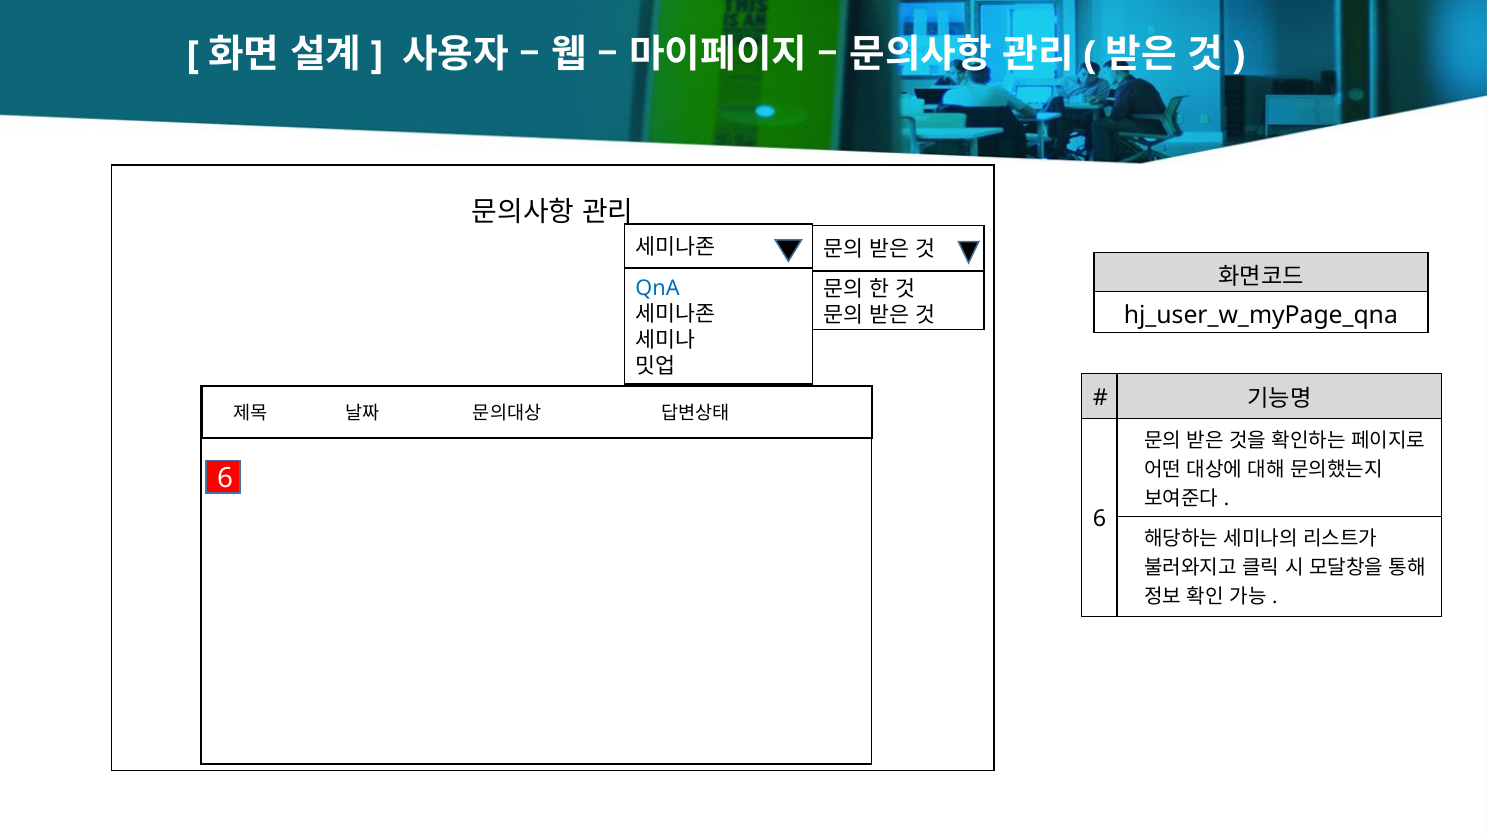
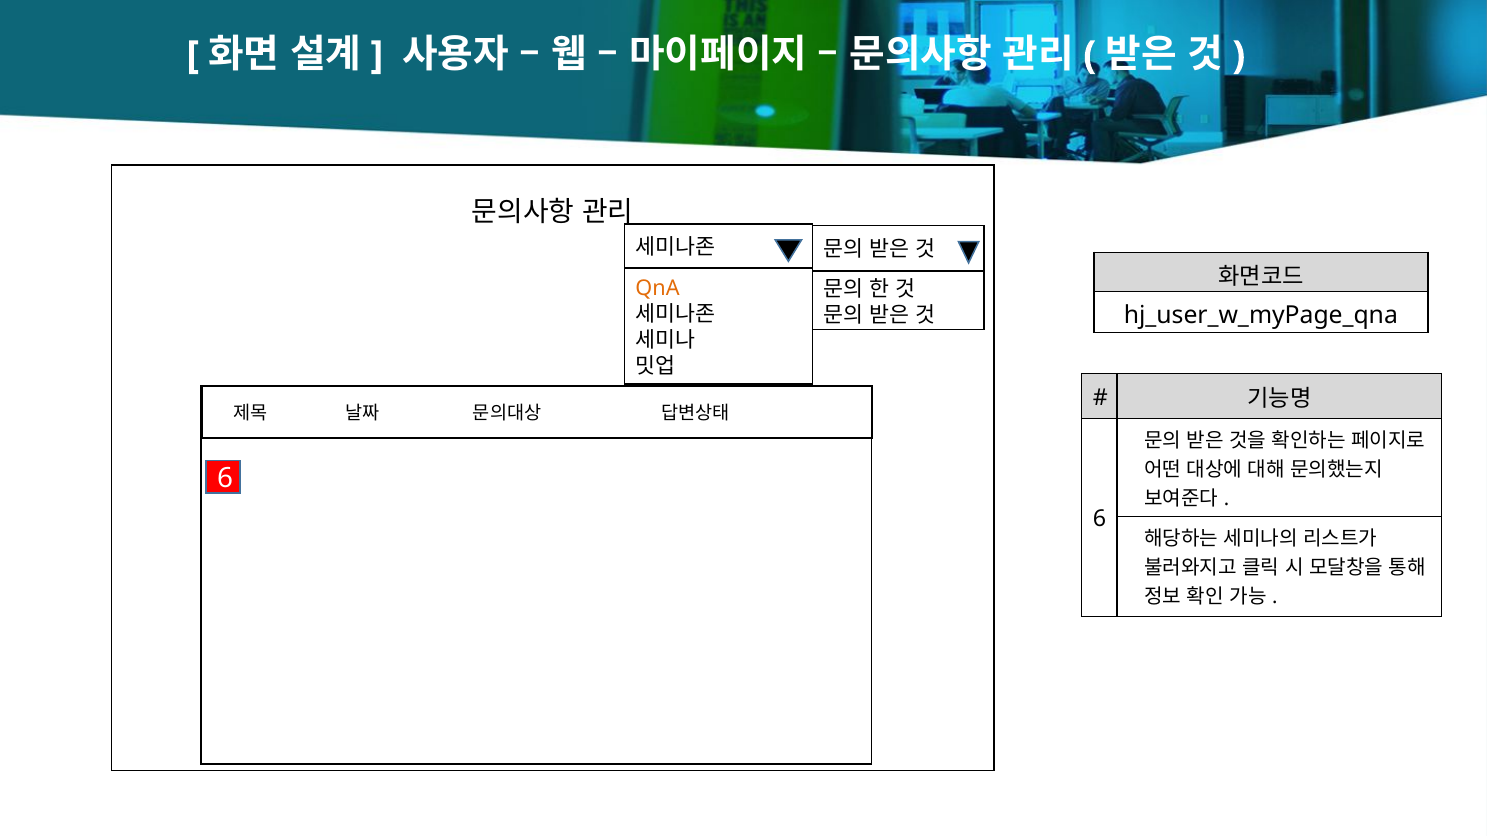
QnA colour: blue -> orange
